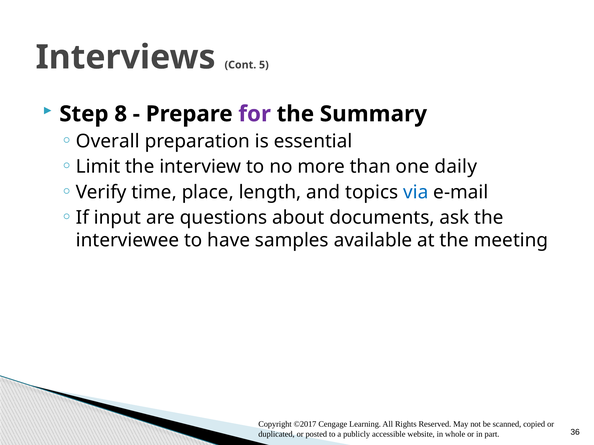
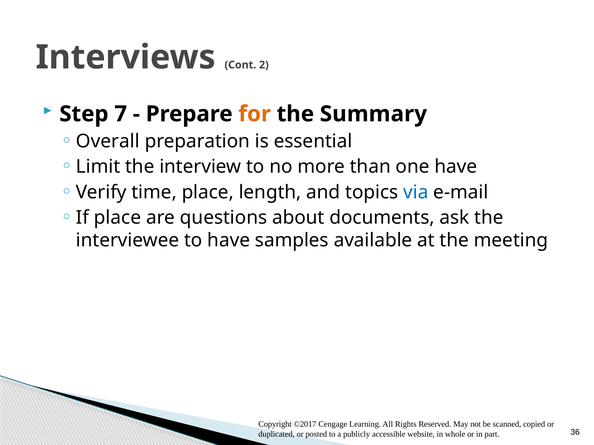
5: 5 -> 2
8: 8 -> 7
for colour: purple -> orange
one daily: daily -> have
If input: input -> place
